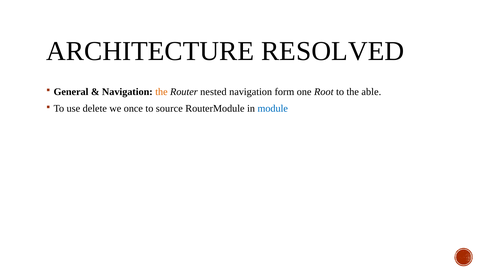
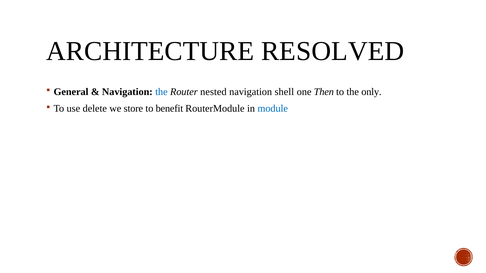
the at (161, 92) colour: orange -> blue
form: form -> shell
Root: Root -> Then
able: able -> only
once: once -> store
source: source -> benefit
